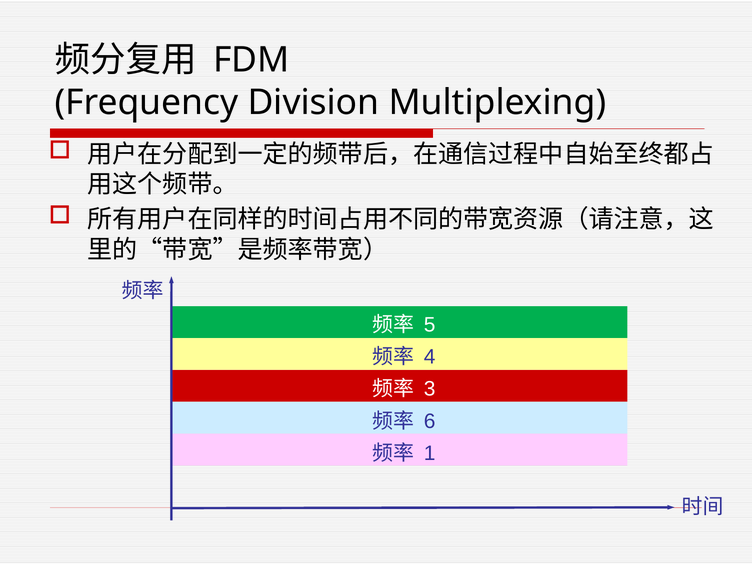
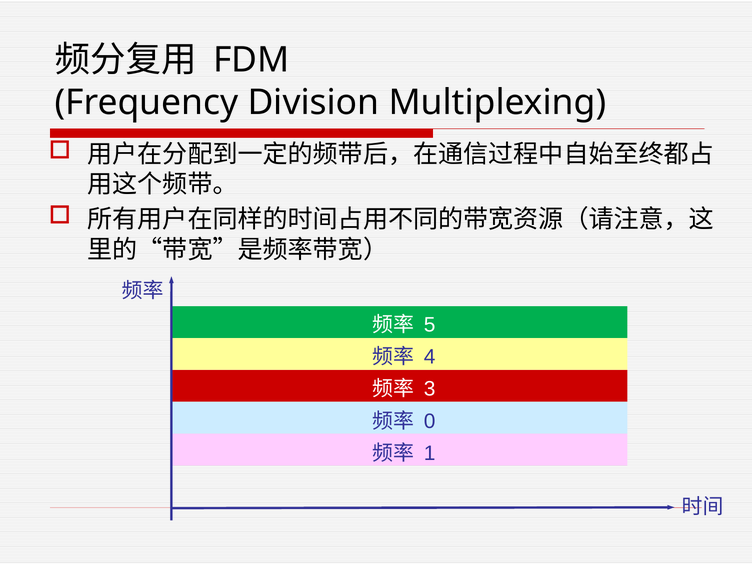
6: 6 -> 0
